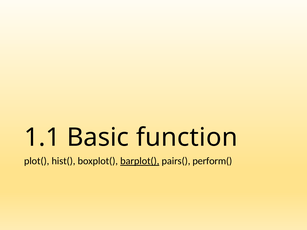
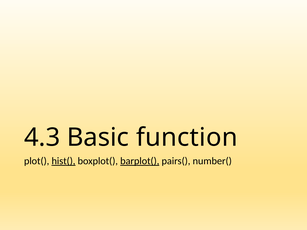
1.1: 1.1 -> 4.3
hist( underline: none -> present
perform(: perform( -> number(
